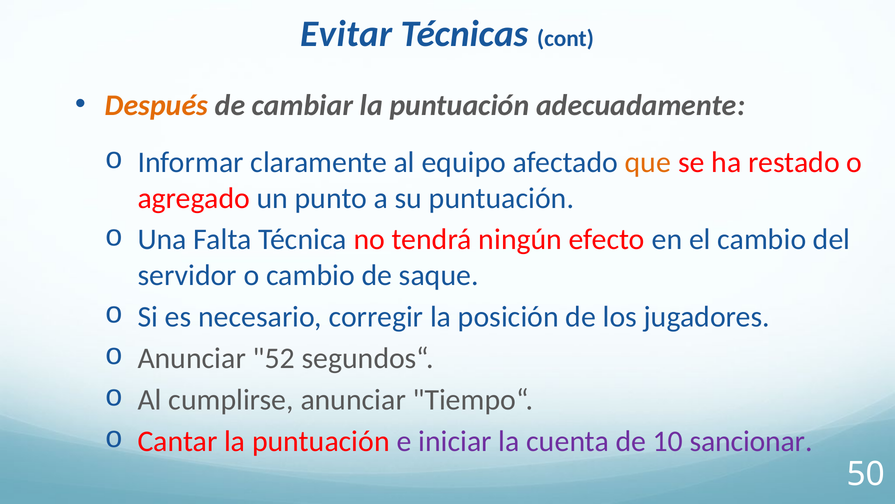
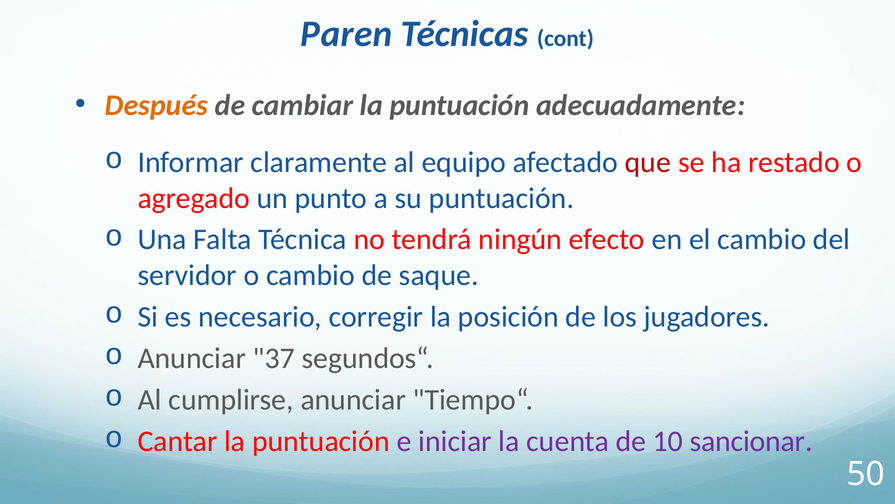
Evitar: Evitar -> Paren
que colour: orange -> red
52: 52 -> 37
